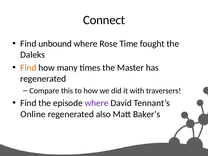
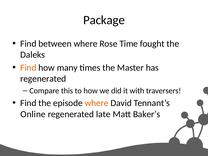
Connect: Connect -> Package
unbound: unbound -> between
where at (97, 103) colour: purple -> orange
also: also -> late
